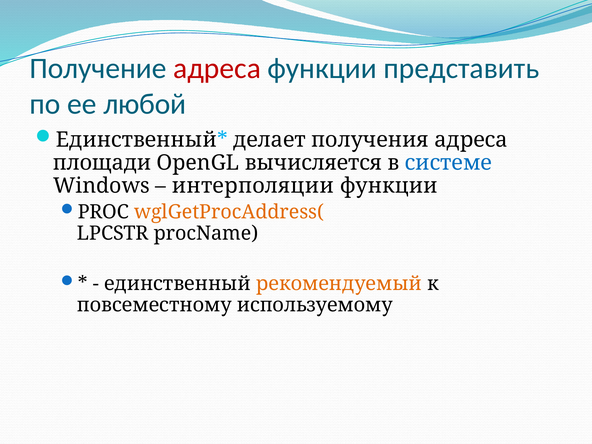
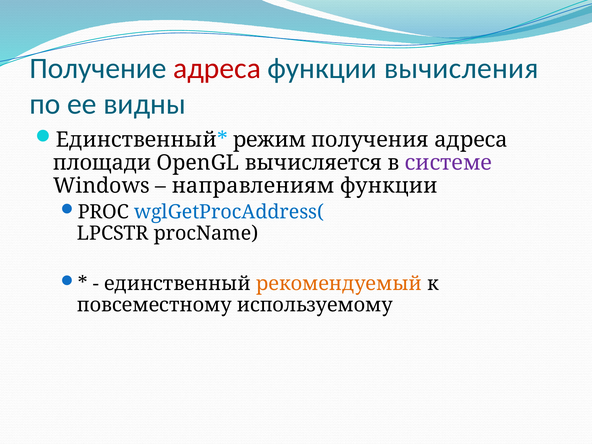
представить: представить -> вычисления
любой: любой -> видны
делает: делает -> режим
системе colour: blue -> purple
интерполяции: интерполяции -> направлениям
wglGetProcAddress( colour: orange -> blue
